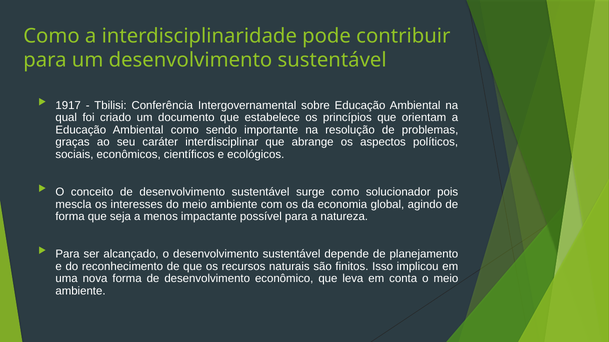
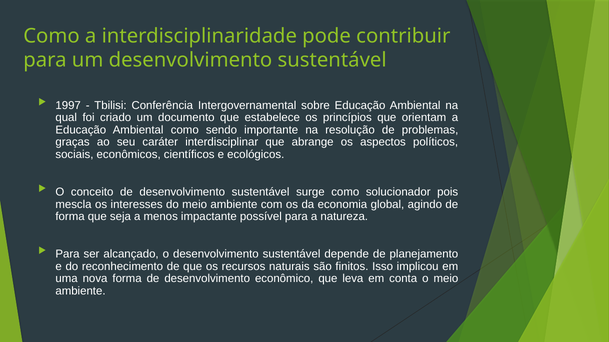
1917: 1917 -> 1997
